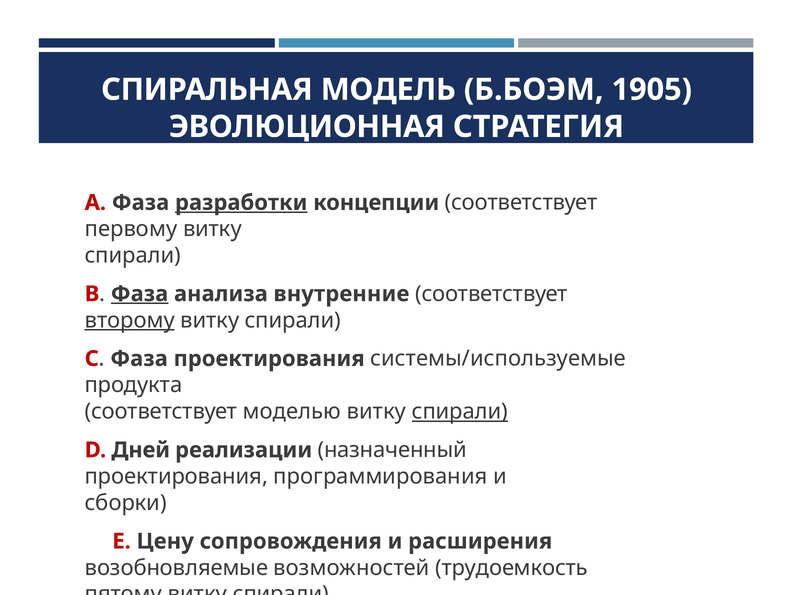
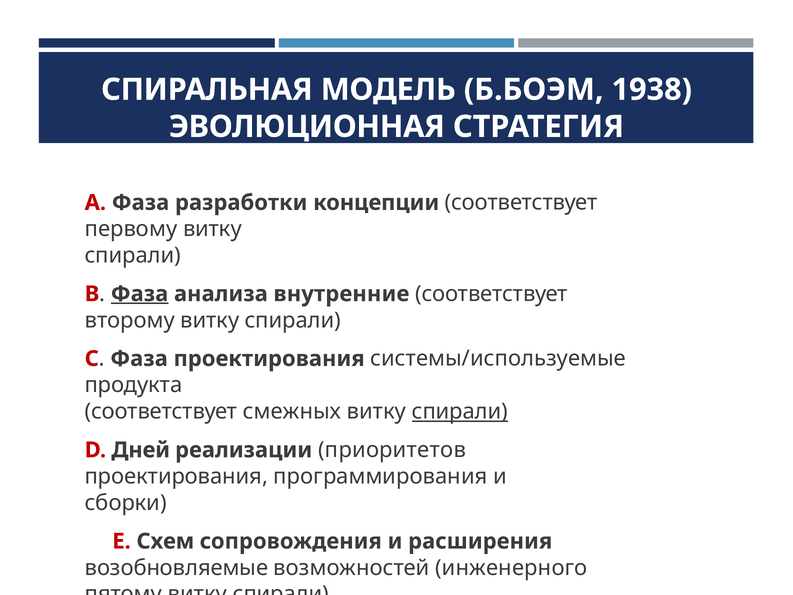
1905: 1905 -> 1938
разработки underline: present -> none
второму underline: present -> none
моделью: моделью -> смежных
назначенный: назначенный -> приоритетов
Цену: Цену -> Схем
трудоемкость: трудоемкость -> инженерного
